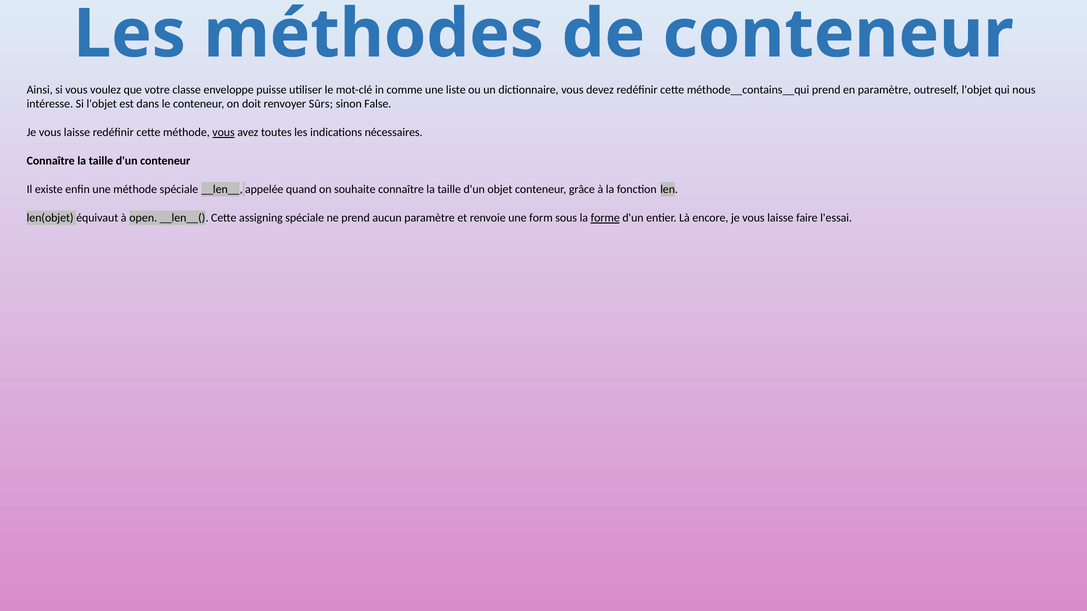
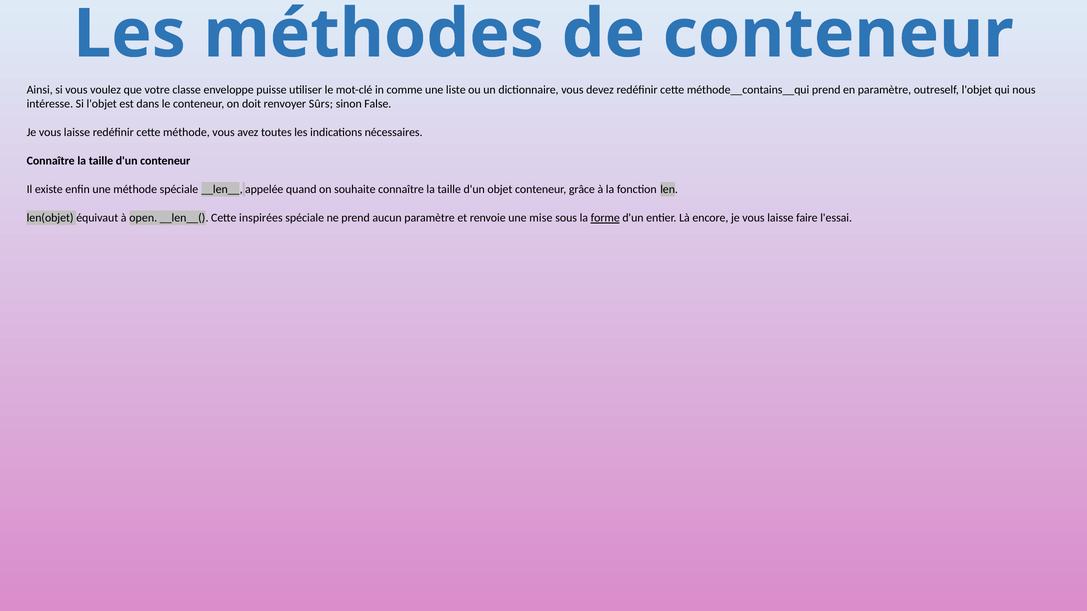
vous at (223, 132) underline: present -> none
assigning: assigning -> inspirées
form: form -> mise
